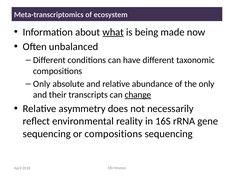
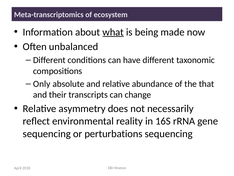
the only: only -> that
change underline: present -> none
or compositions: compositions -> perturbations
